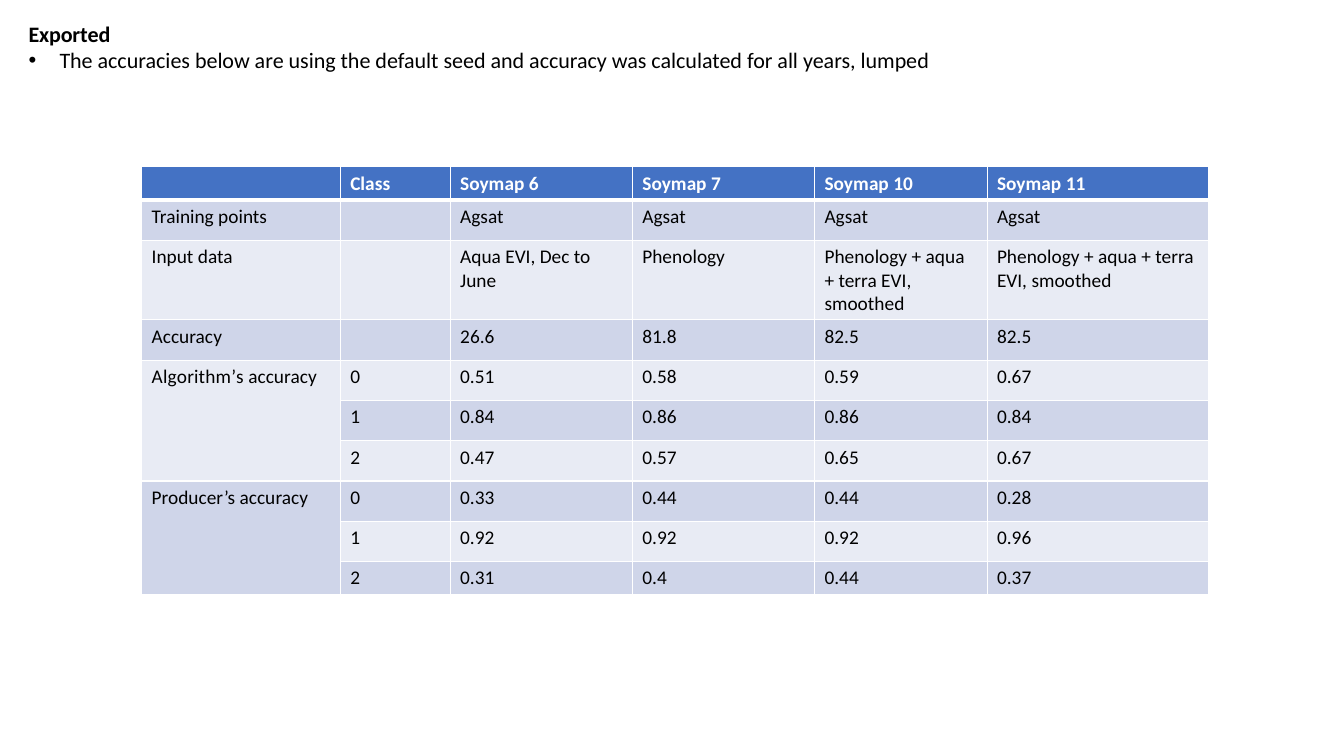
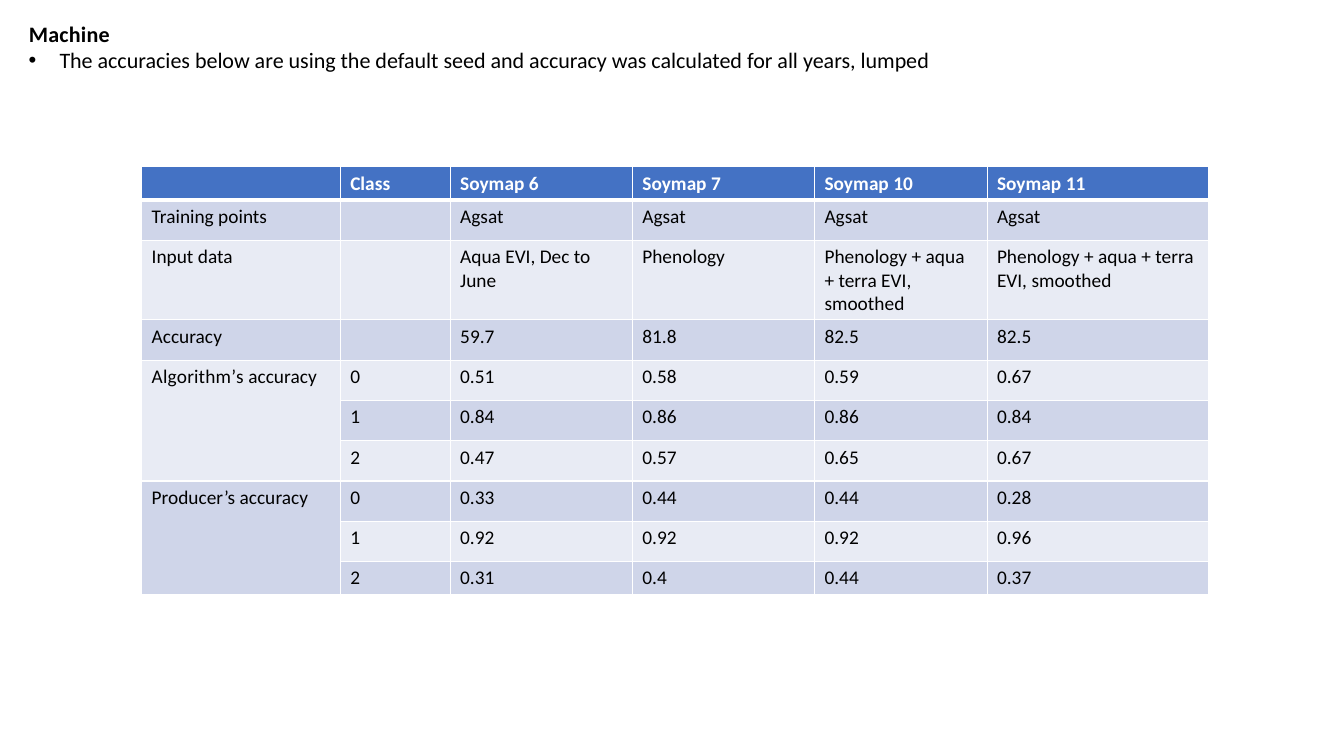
Exported: Exported -> Machine
26.6: 26.6 -> 59.7
